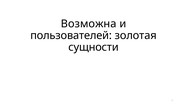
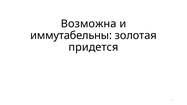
пользователей: пользователей -> иммутабельны
сущности: сущности -> придется
